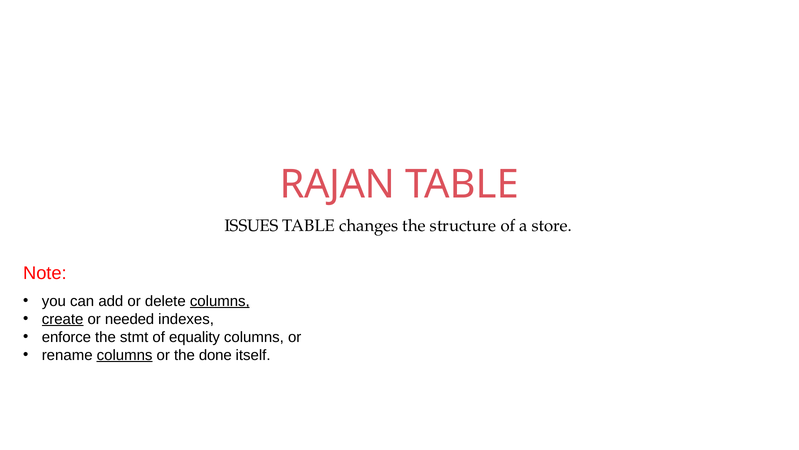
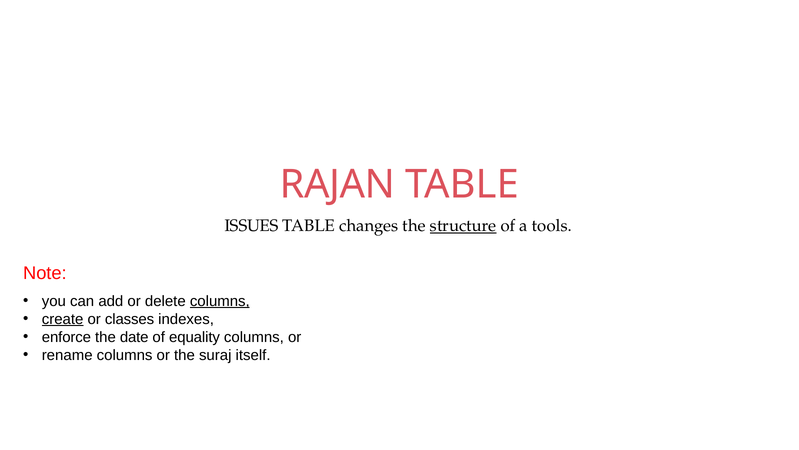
structure underline: none -> present
store: store -> tools
needed: needed -> classes
stmt: stmt -> date
columns at (125, 355) underline: present -> none
done: done -> suraj
